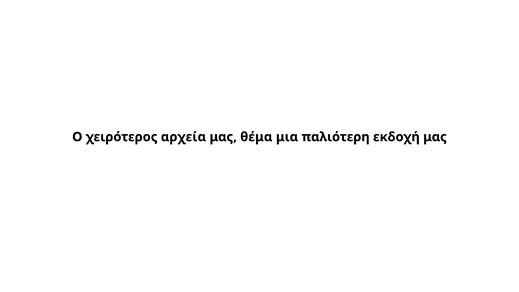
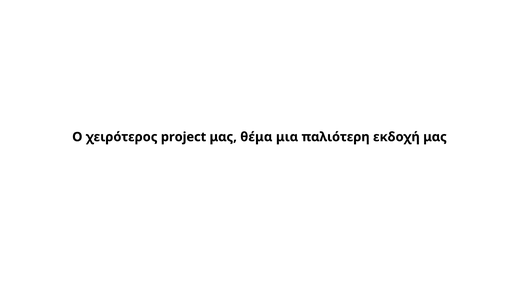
αρχεία: αρχεία -> project
